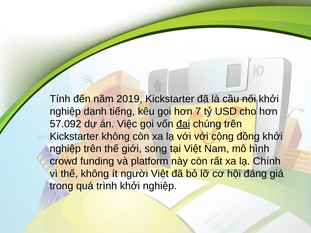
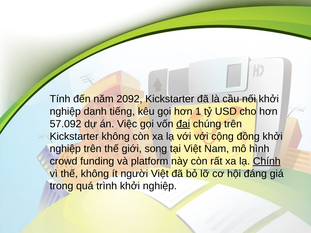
2019: 2019 -> 2092
7: 7 -> 1
Chính underline: none -> present
